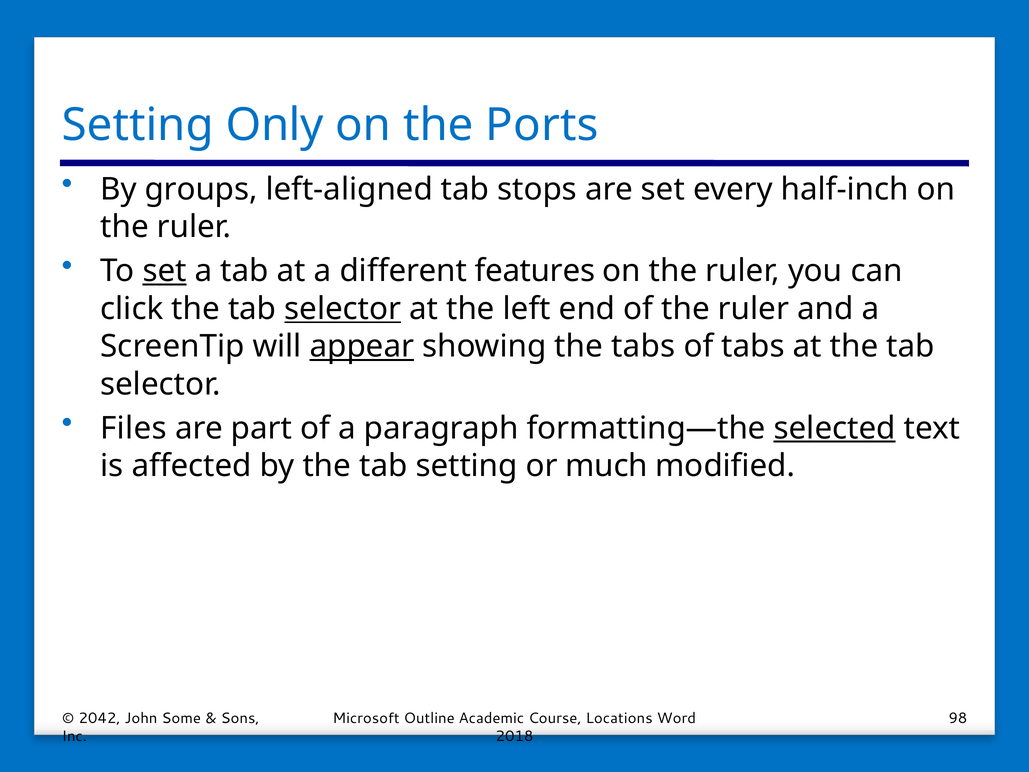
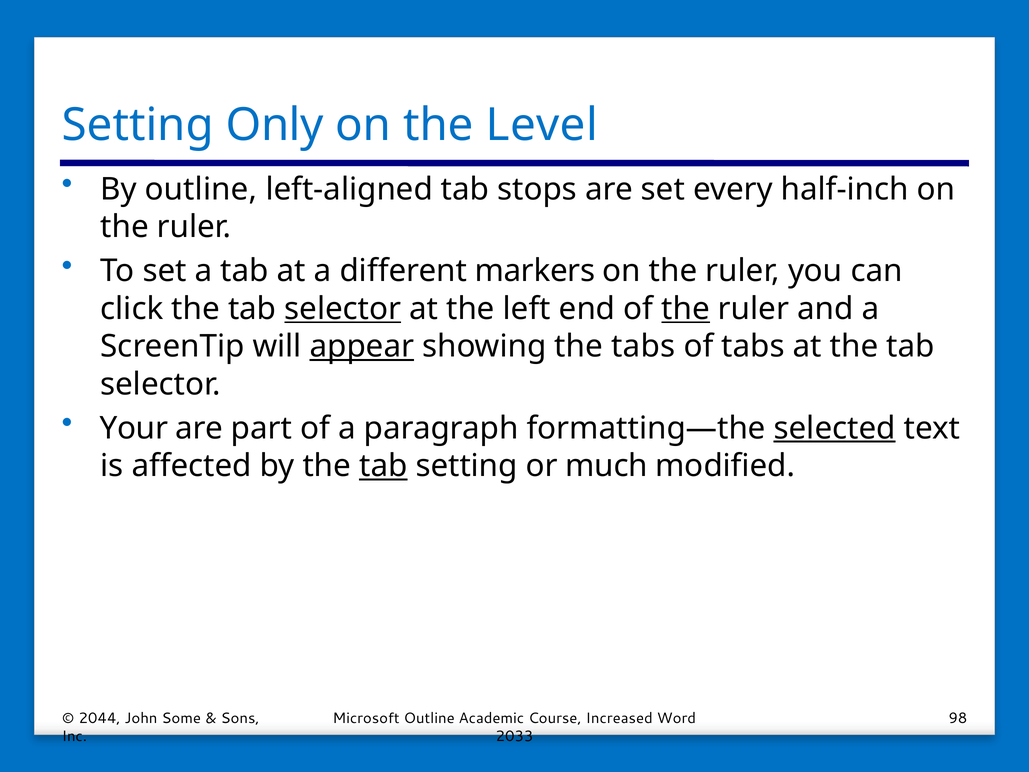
Ports: Ports -> Level
By groups: groups -> outline
set at (165, 271) underline: present -> none
features: features -> markers
the at (686, 309) underline: none -> present
Files: Files -> Your
tab at (383, 466) underline: none -> present
2042: 2042 -> 2044
Locations: Locations -> Increased
2018: 2018 -> 2033
